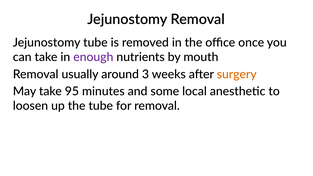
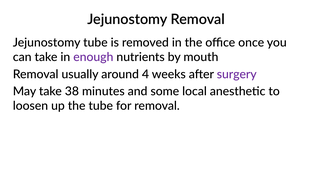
3: 3 -> 4
surgery colour: orange -> purple
95: 95 -> 38
